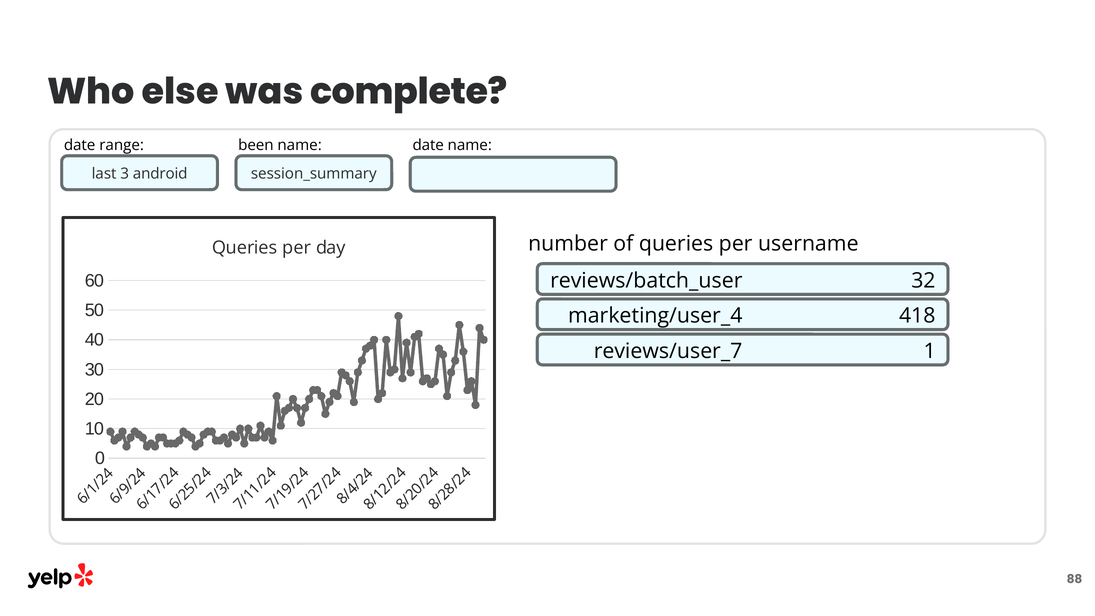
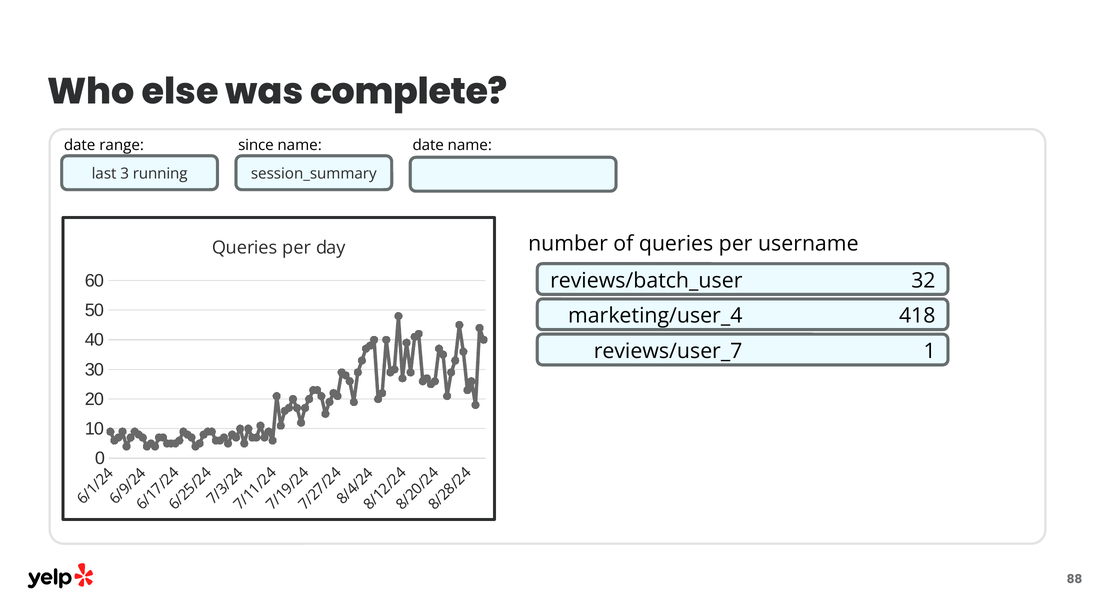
been: been -> since
android: android -> running
